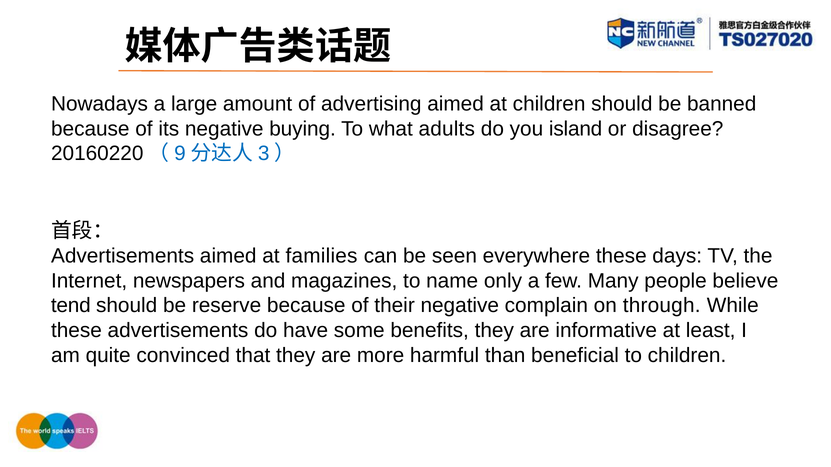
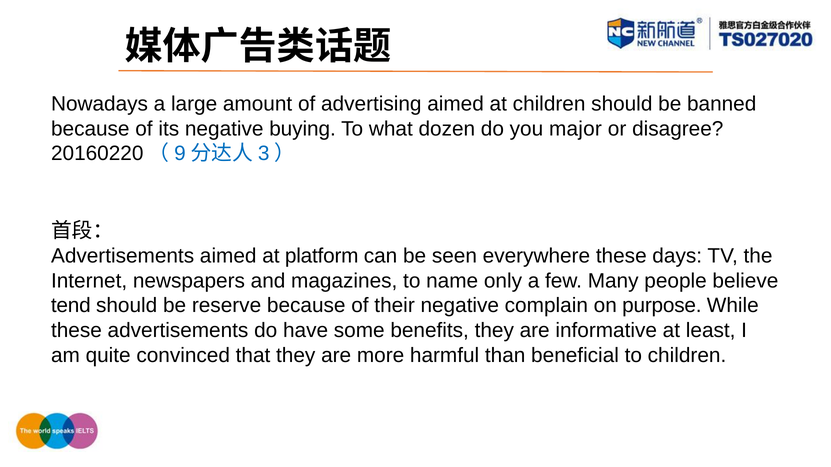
adults: adults -> dozen
island: island -> major
families: families -> platform
through: through -> purpose
